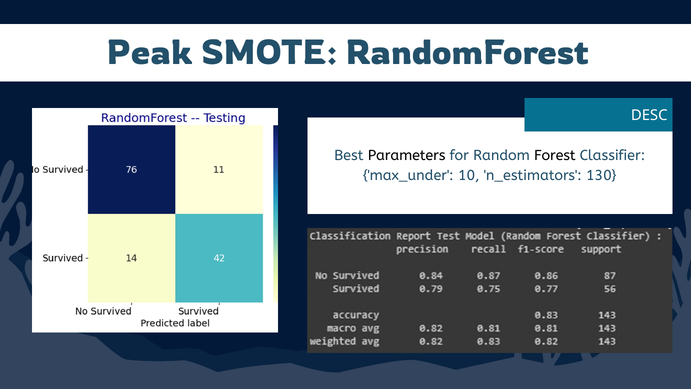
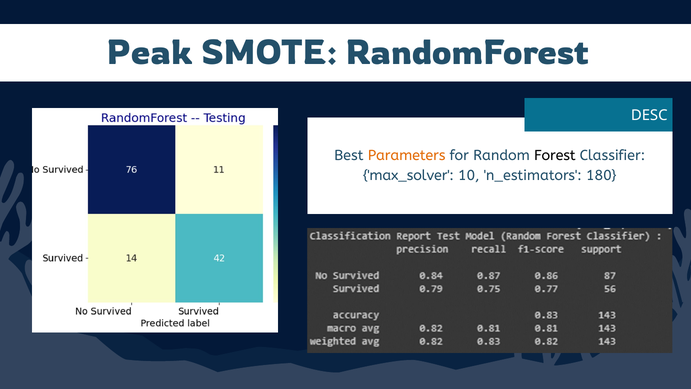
Parameters colour: black -> orange
max_under: max_under -> max_solver
130: 130 -> 180
